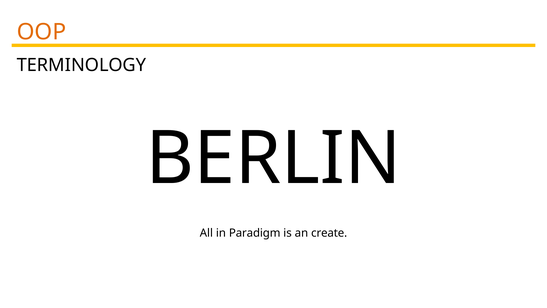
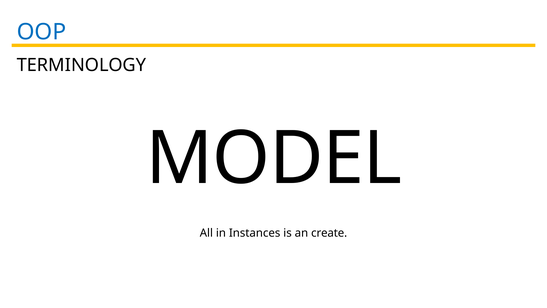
OOP colour: orange -> blue
BERLIN: BERLIN -> MODEL
Paradigm: Paradigm -> Instances
